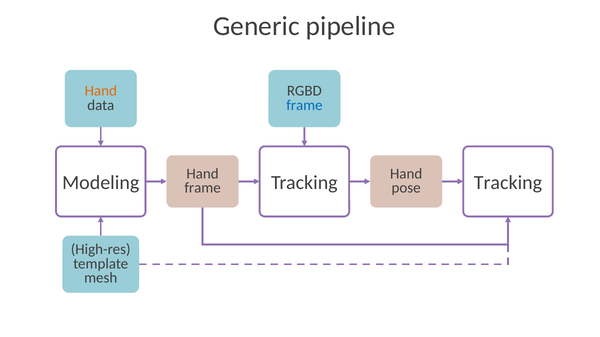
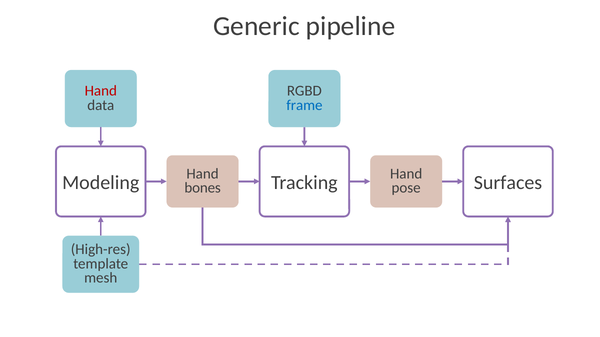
Hand at (101, 91) colour: orange -> red
Tracking Tracking: Tracking -> Surfaces
frame at (203, 188): frame -> bones
